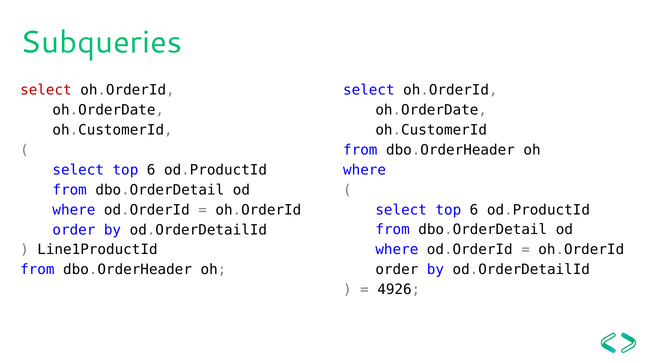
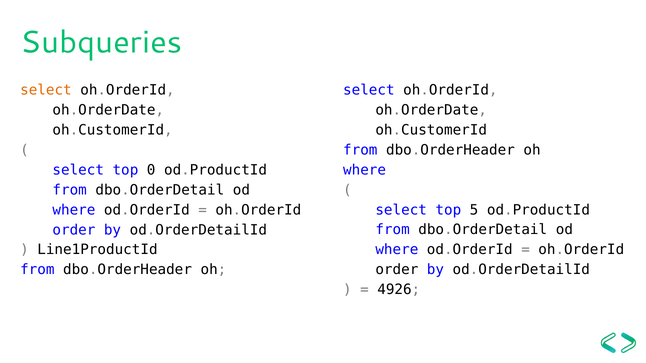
select at (46, 90) colour: red -> orange
6 at (151, 170): 6 -> 0
6 at (474, 210): 6 -> 5
